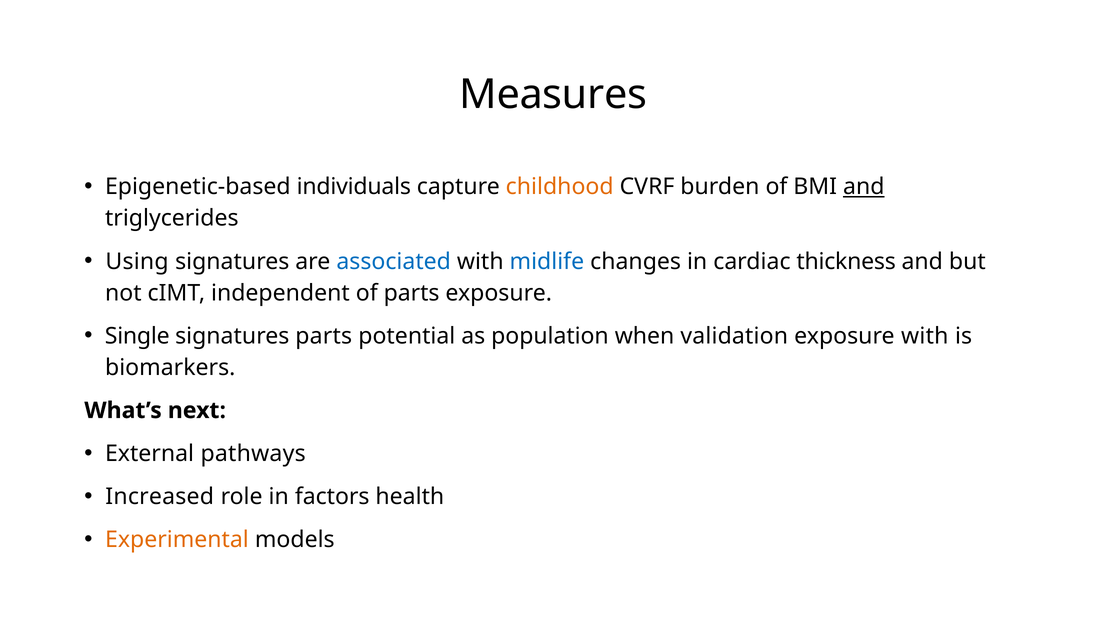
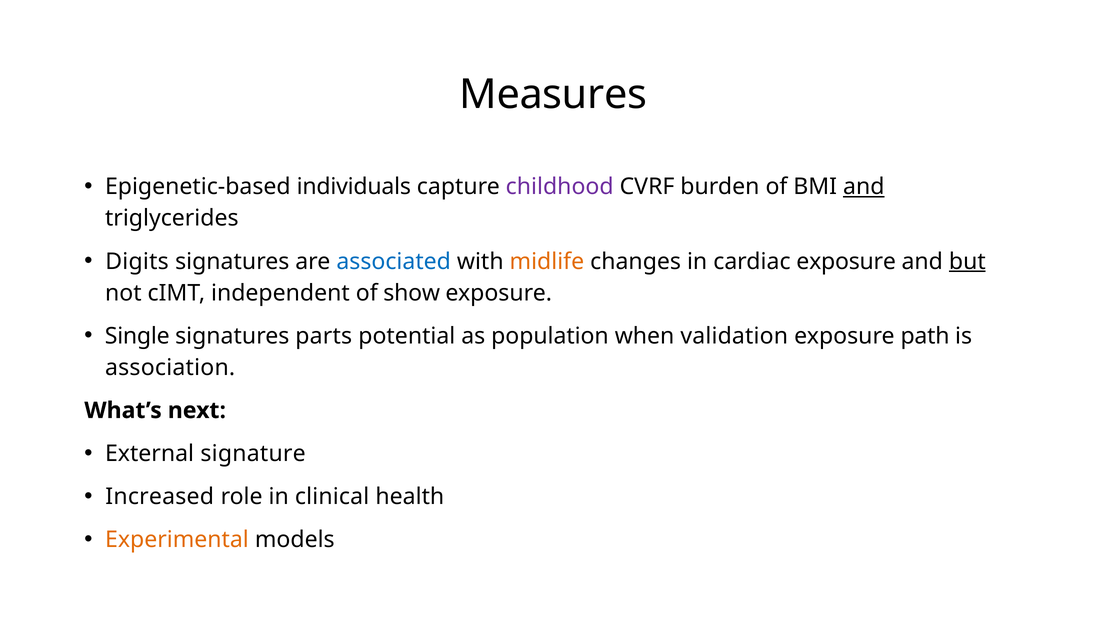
childhood colour: orange -> purple
Using: Using -> Digits
midlife colour: blue -> orange
cardiac thickness: thickness -> exposure
but underline: none -> present
of parts: parts -> show
exposure with: with -> path
biomarkers: biomarkers -> association
pathways: pathways -> signature
factors: factors -> clinical
